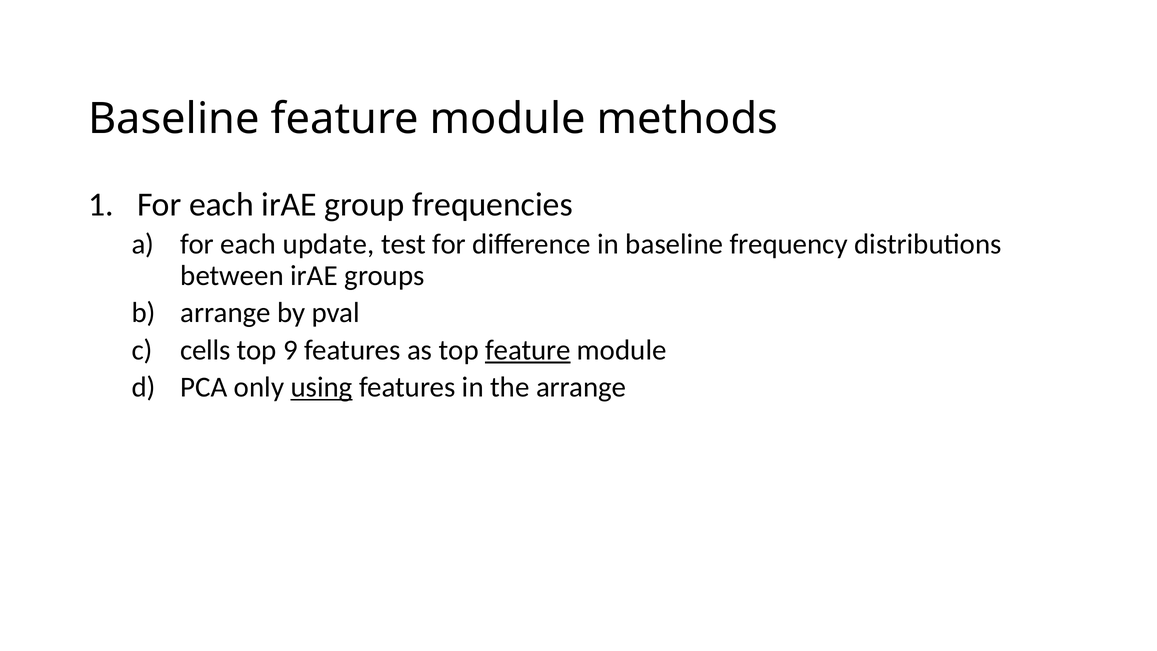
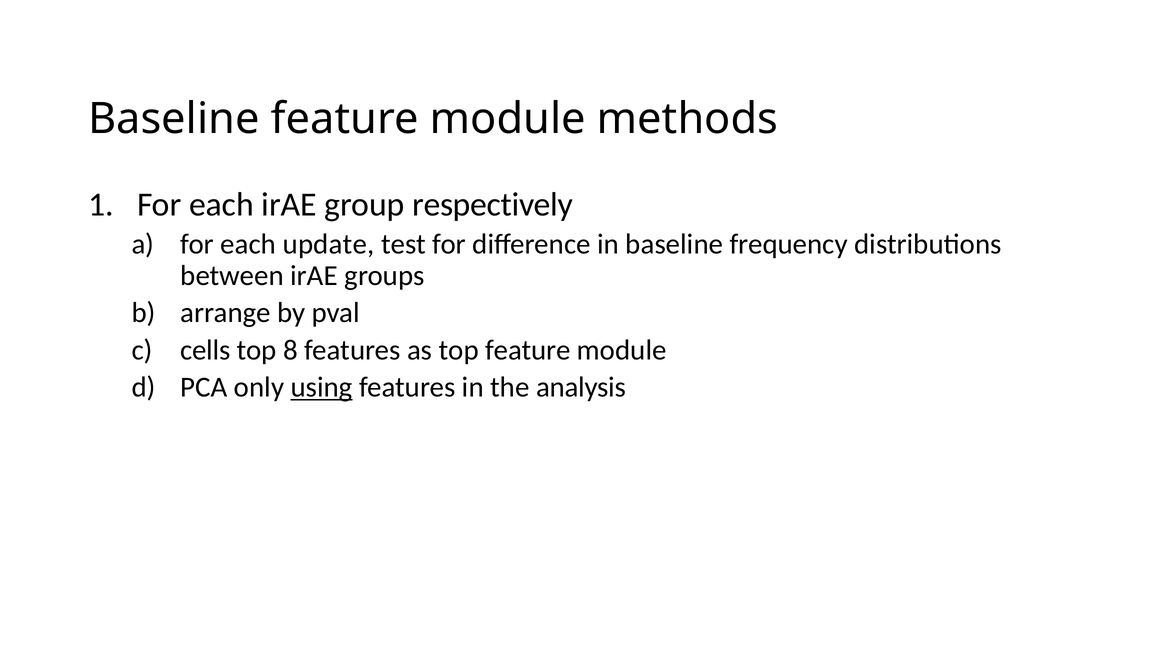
frequencies: frequencies -> respectively
9: 9 -> 8
feature at (528, 350) underline: present -> none
the arrange: arrange -> analysis
